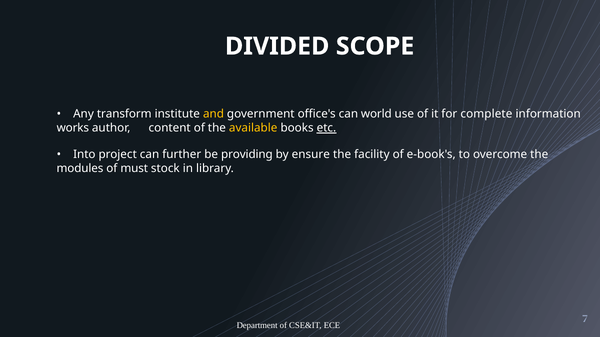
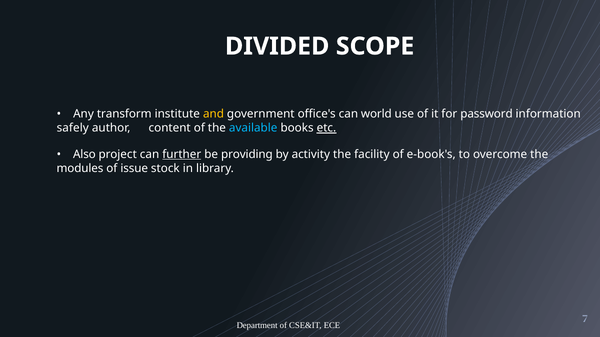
complete: complete -> password
works: works -> safely
available colour: yellow -> light blue
Into: Into -> Also
further underline: none -> present
ensure: ensure -> activity
must: must -> issue
